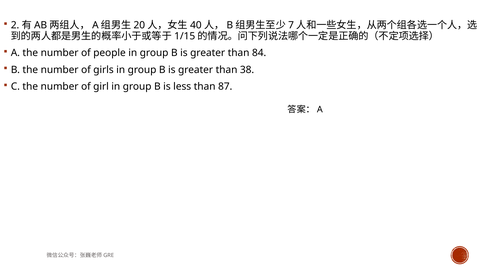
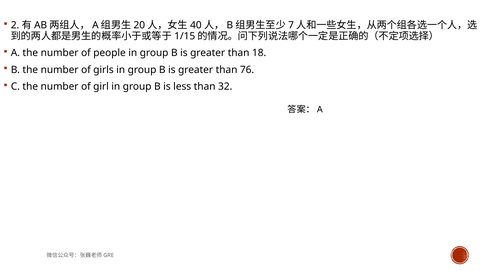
84: 84 -> 18
38: 38 -> 76
87: 87 -> 32
